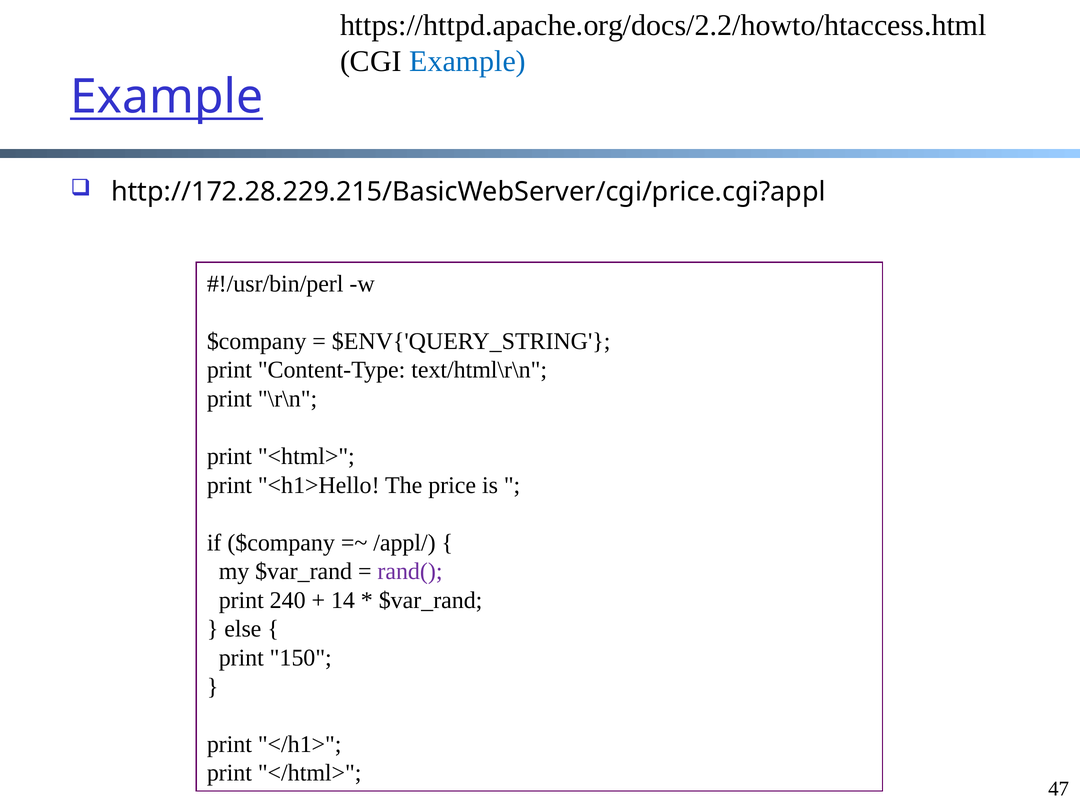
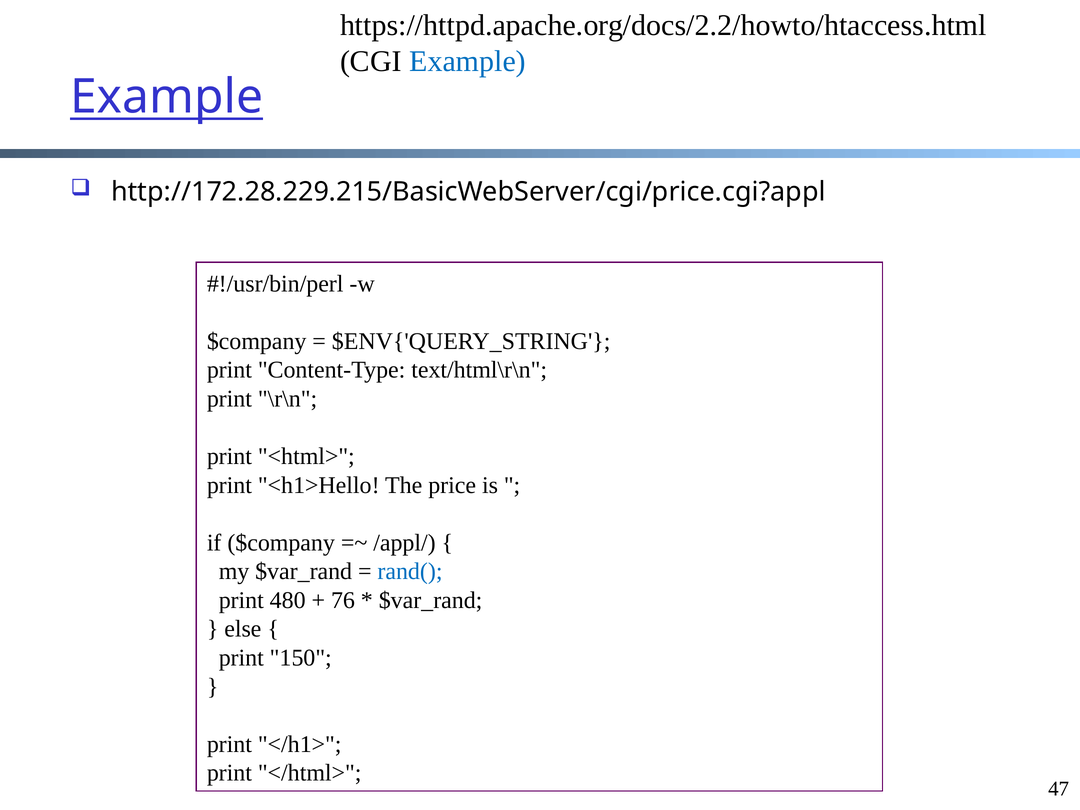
rand( colour: purple -> blue
240: 240 -> 480
14: 14 -> 76
